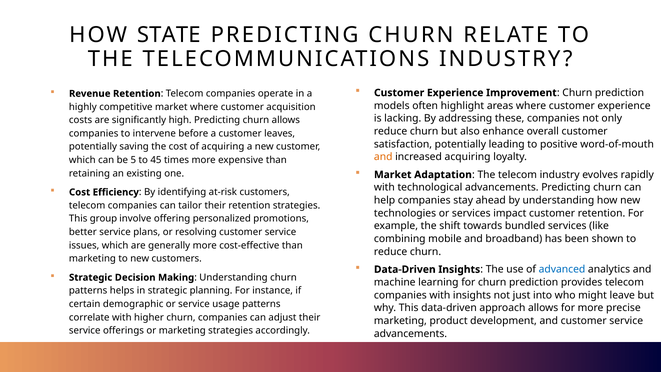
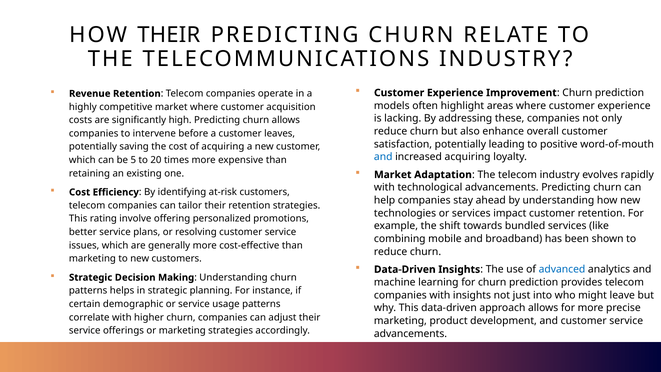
HOW STATE: STATE -> THEIR
and at (383, 157) colour: orange -> blue
45: 45 -> 20
group: group -> rating
